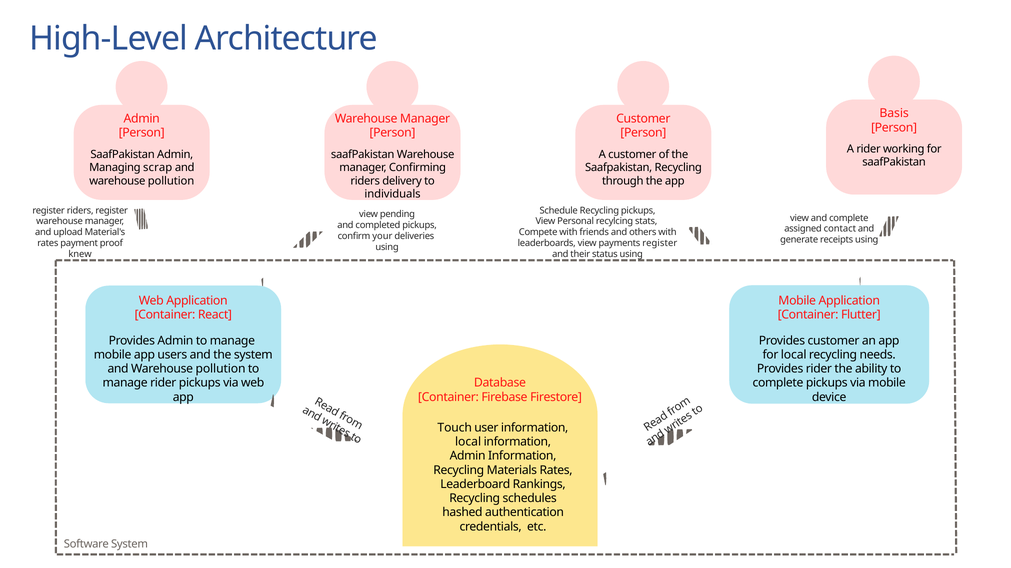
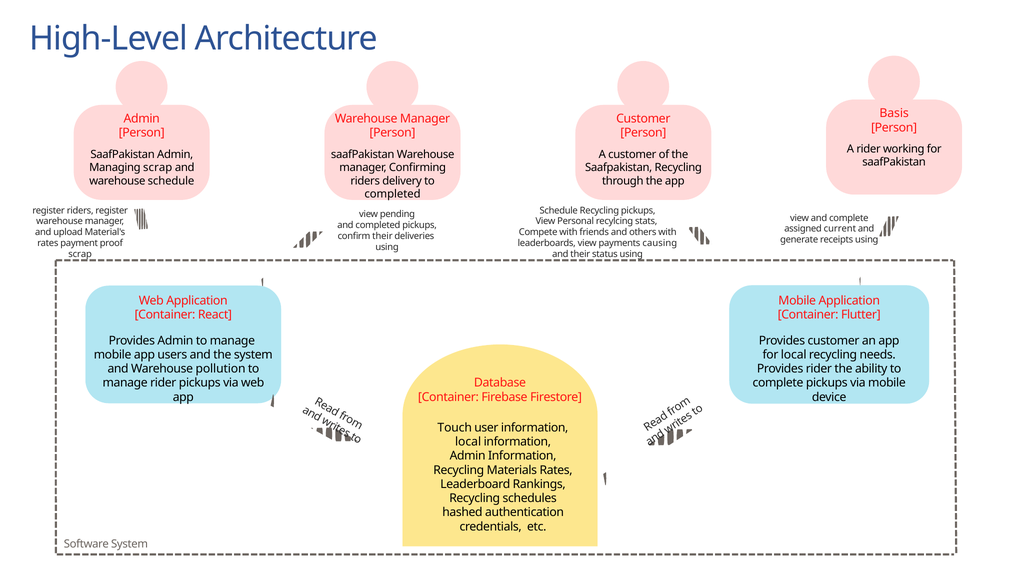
pollution at (171, 181): pollution -> schedule
individuals at (393, 194): individuals -> completed
contact: contact -> current
confirm your: your -> their
payments register: register -> causing
knew at (80, 254): knew -> scrap
